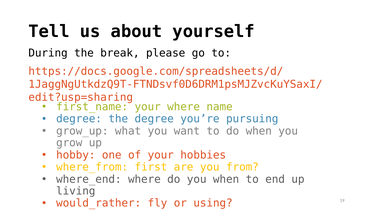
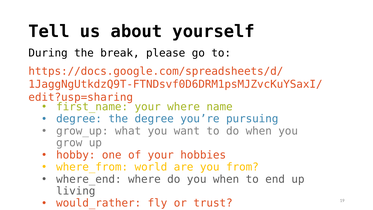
first: first -> world
using: using -> trust
